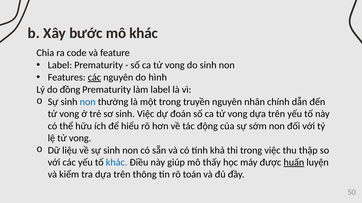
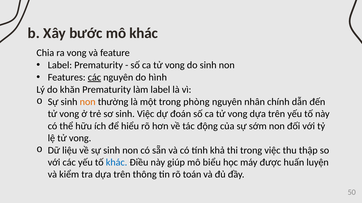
ra code: code -> vong
đồng: đồng -> khăn
non at (88, 102) colour: blue -> orange
truyền: truyền -> phòng
thấy: thấy -> biểu
huấn underline: present -> none
